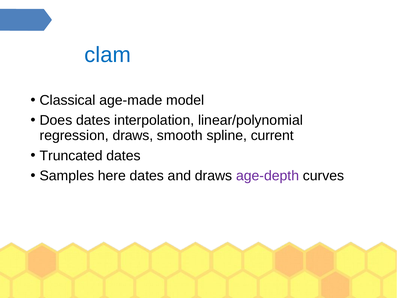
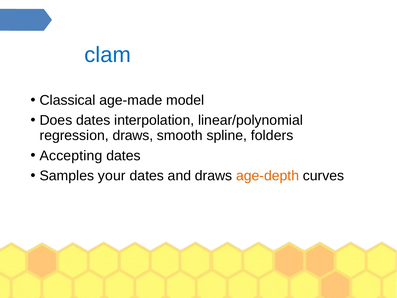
current: current -> folders
Truncated: Truncated -> Accepting
here: here -> your
age-depth colour: purple -> orange
